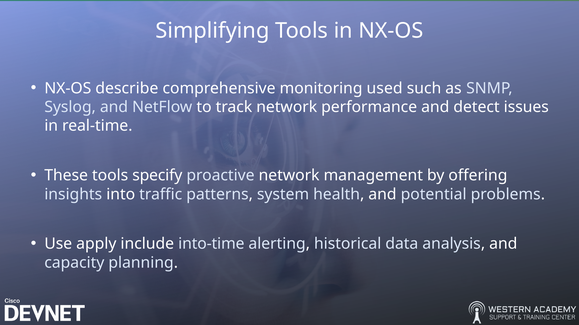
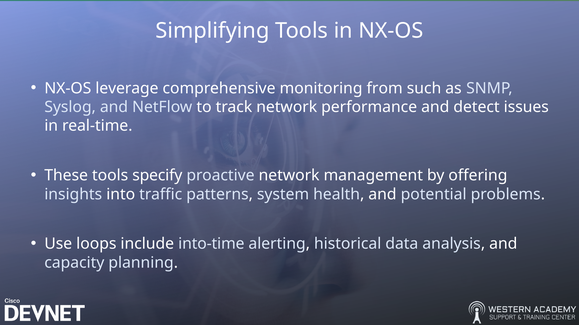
describe: describe -> leverage
used: used -> from
apply: apply -> loops
